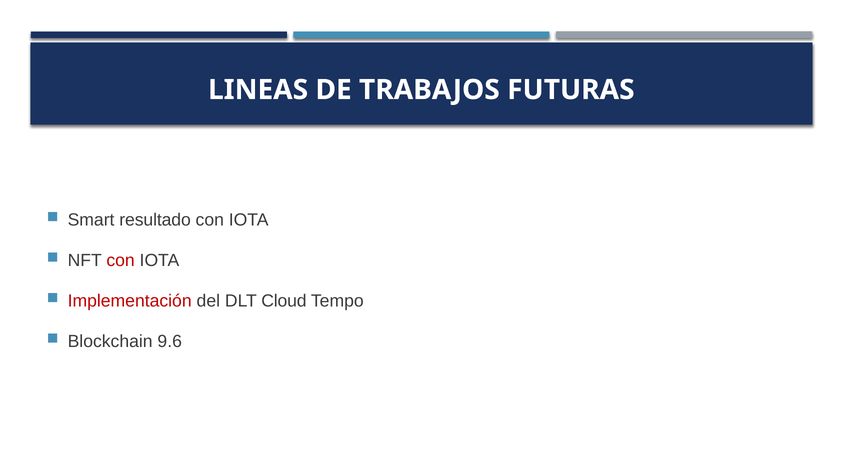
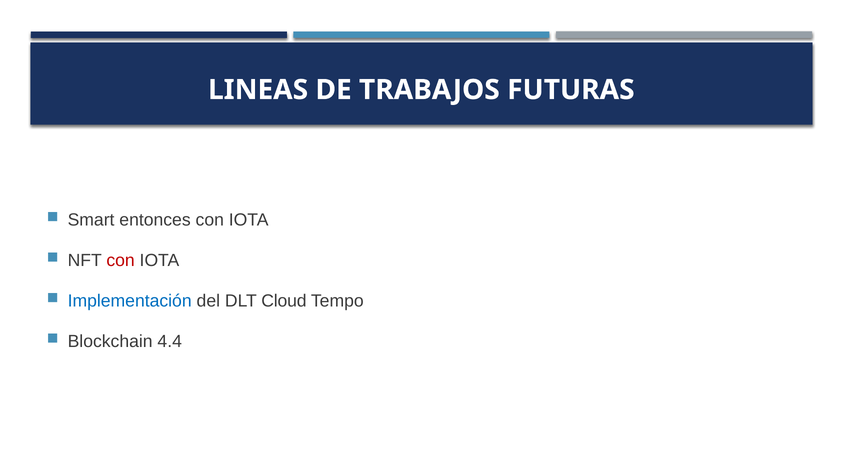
resultado: resultado -> entonces
Implementación colour: red -> blue
9.6: 9.6 -> 4.4
